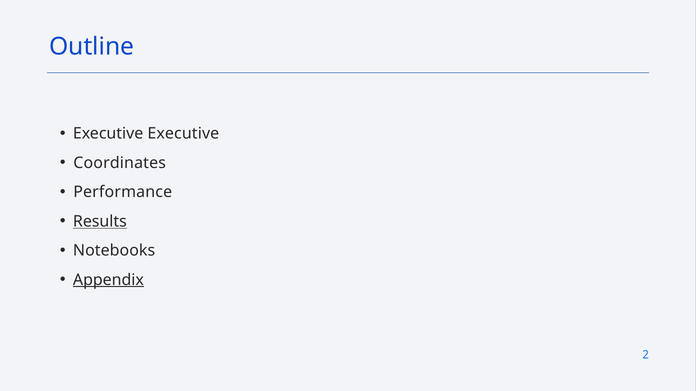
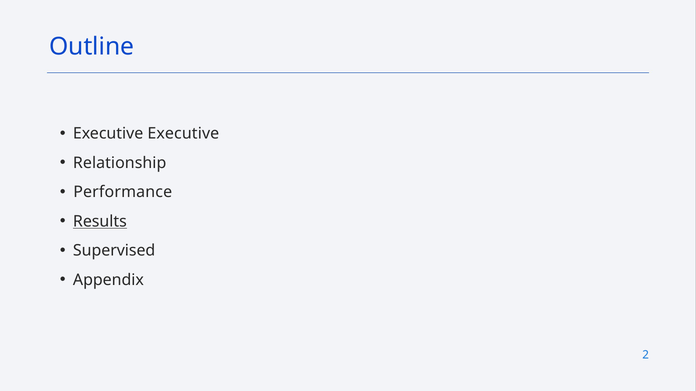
Coordinates: Coordinates -> Relationship
Notebooks: Notebooks -> Supervised
Appendix underline: present -> none
